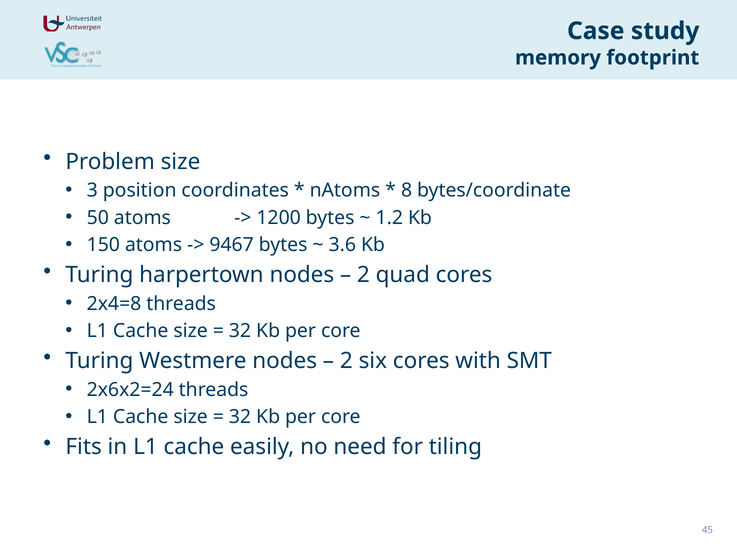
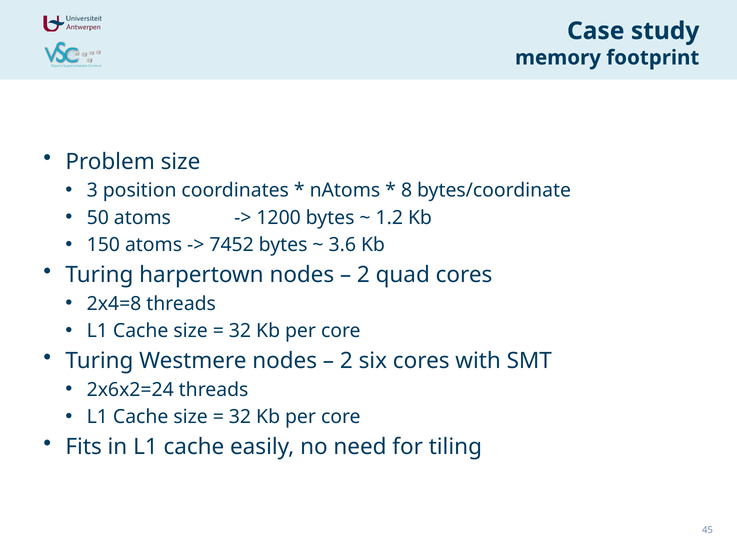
9467: 9467 -> 7452
